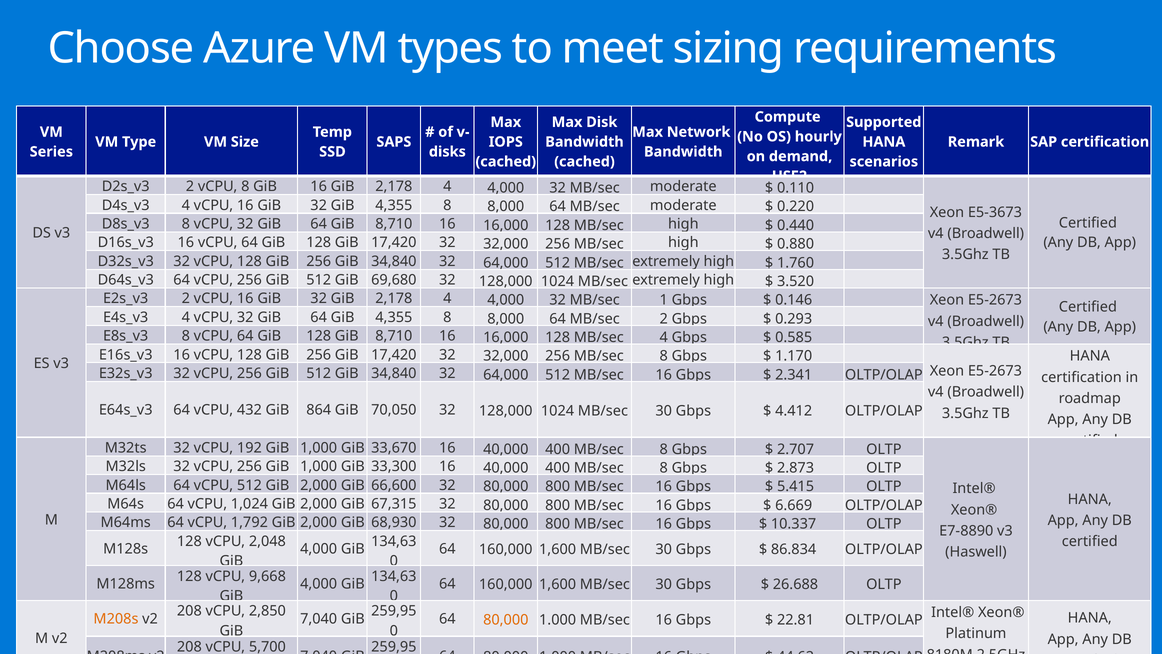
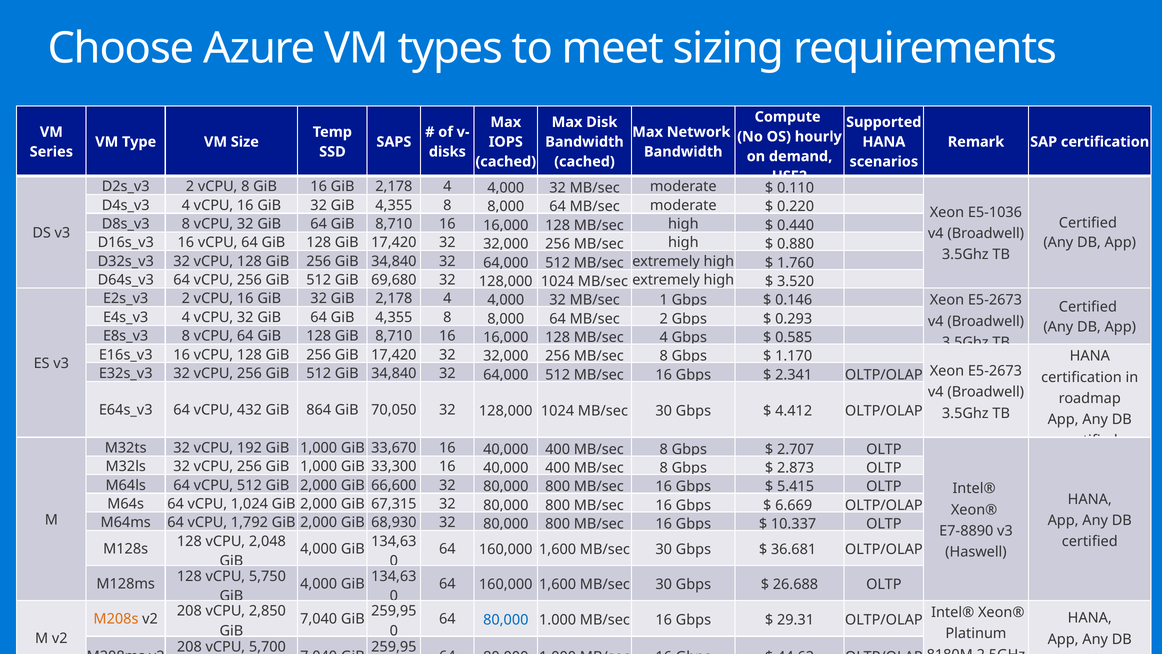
E5-3673: E5-3673 -> E5-1036
86.834: 86.834 -> 36.681
9,668: 9,668 -> 5,750
80,000 at (506, 620) colour: orange -> blue
22.81: 22.81 -> 29.31
